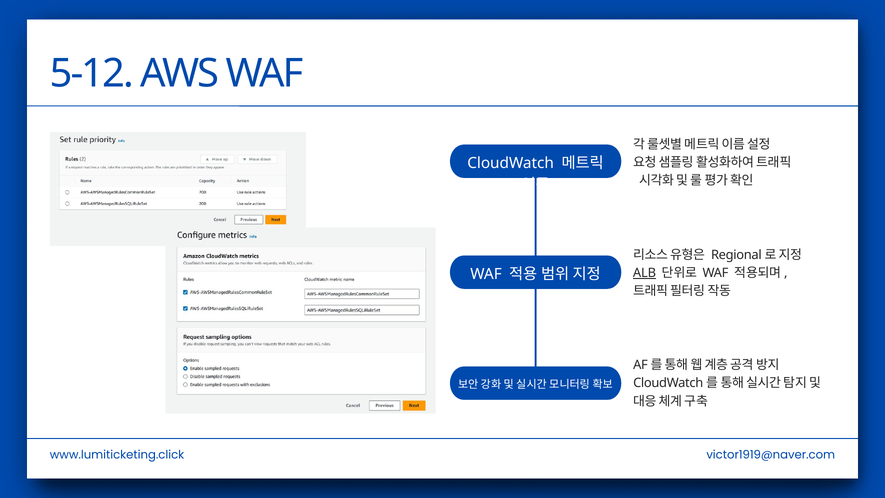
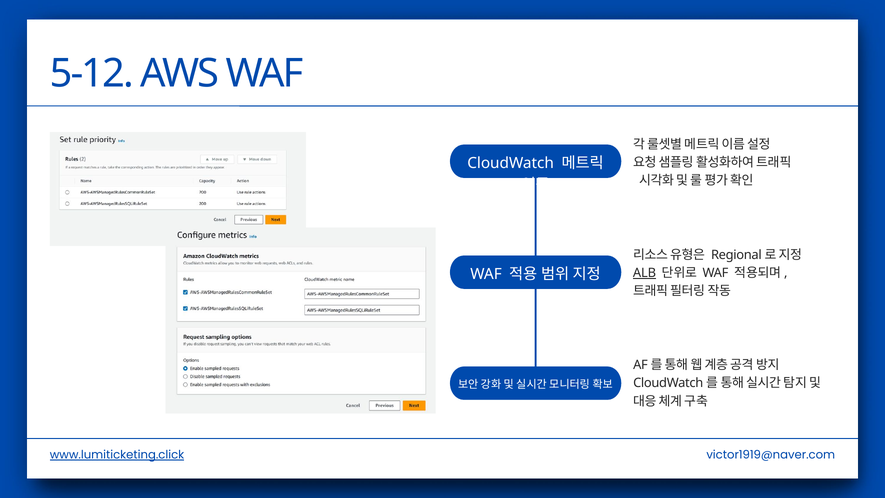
www.lumiticketing.click underline: none -> present
